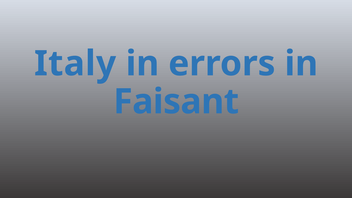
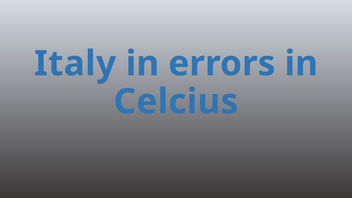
Faisant: Faisant -> Celcius
